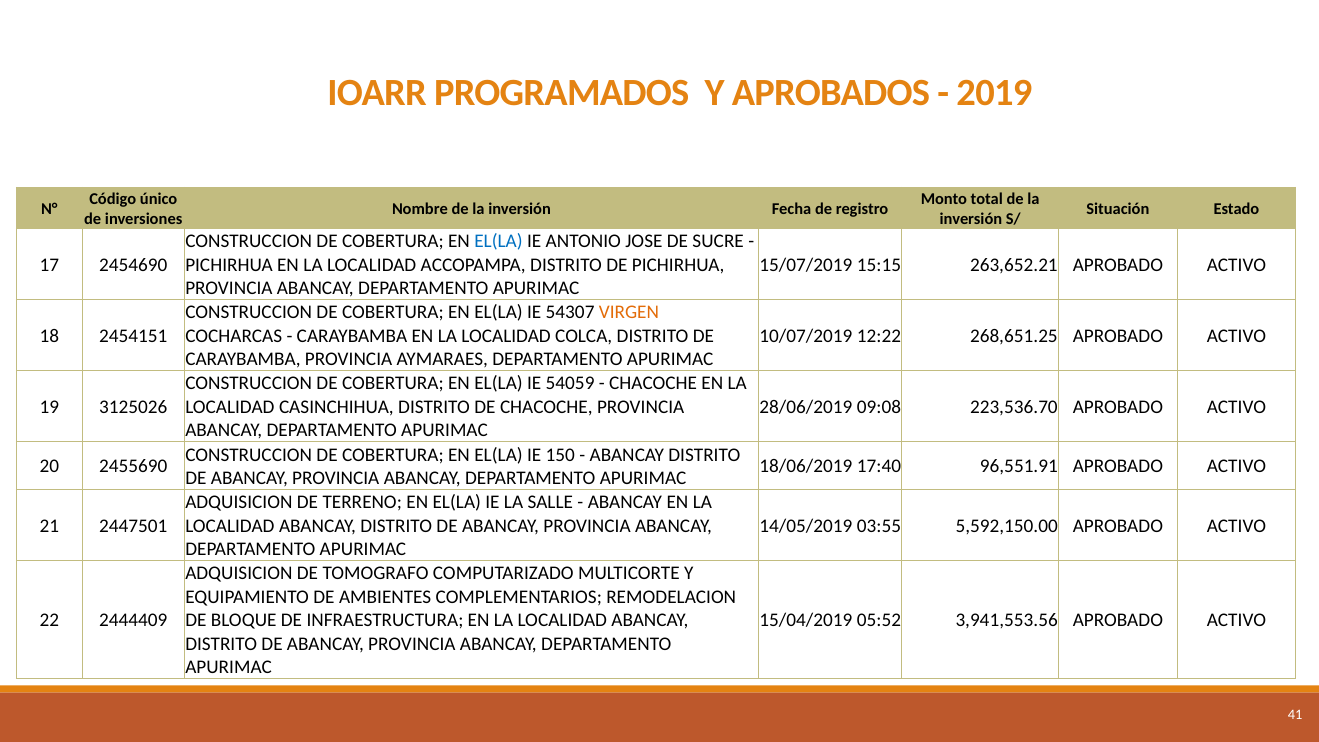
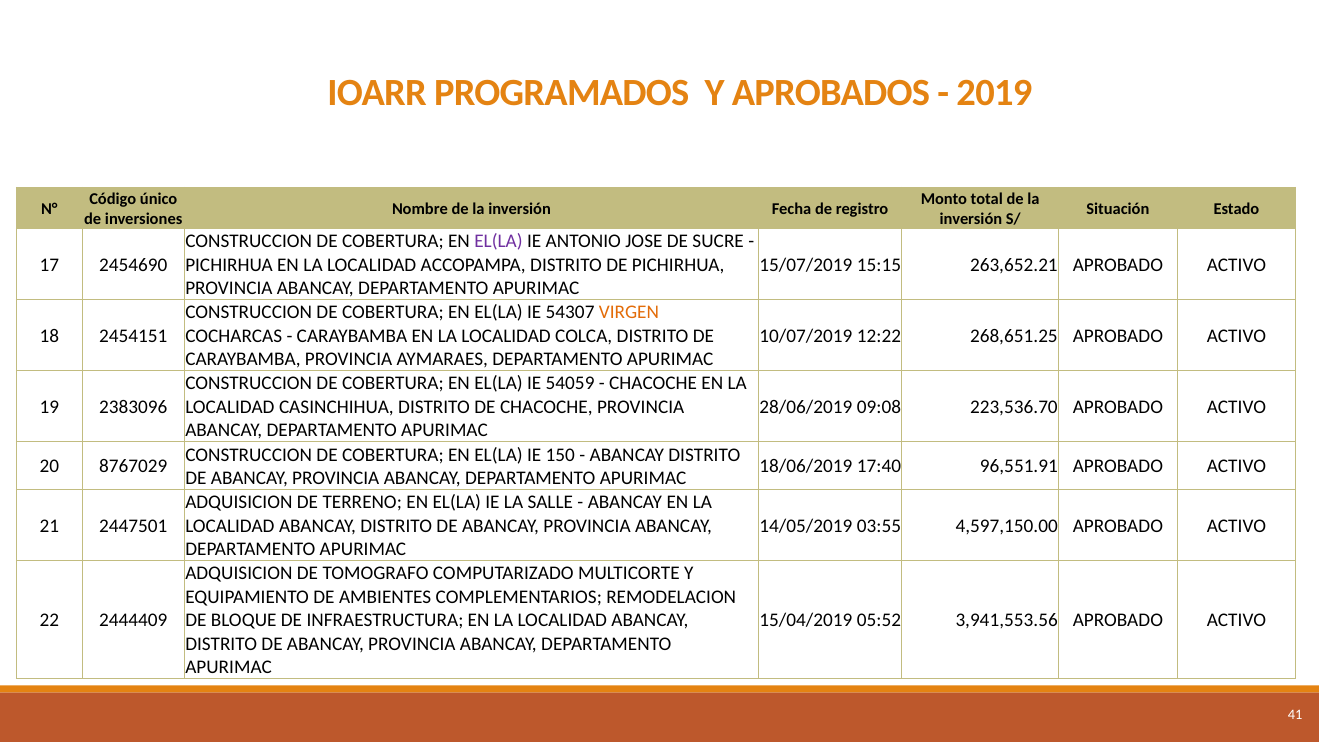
EL(LA at (498, 241) colour: blue -> purple
3125026: 3125026 -> 2383096
2455690: 2455690 -> 8767029
5,592,150.00: 5,592,150.00 -> 4,597,150.00
